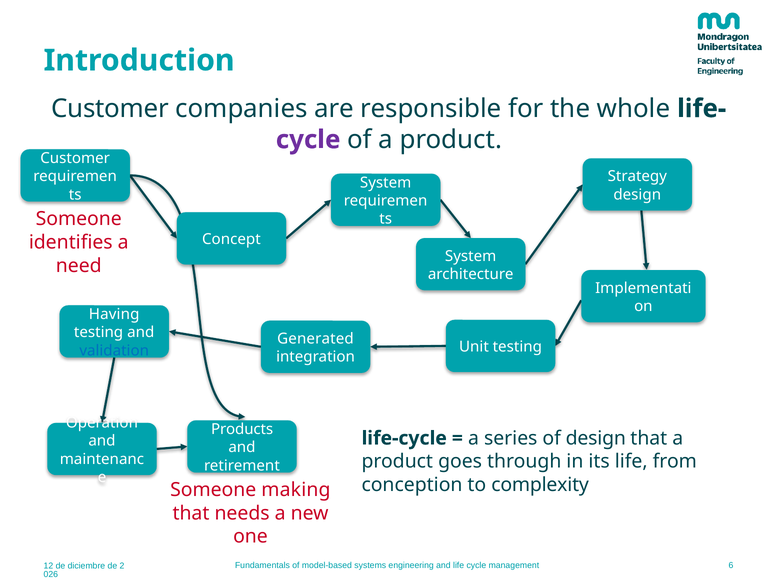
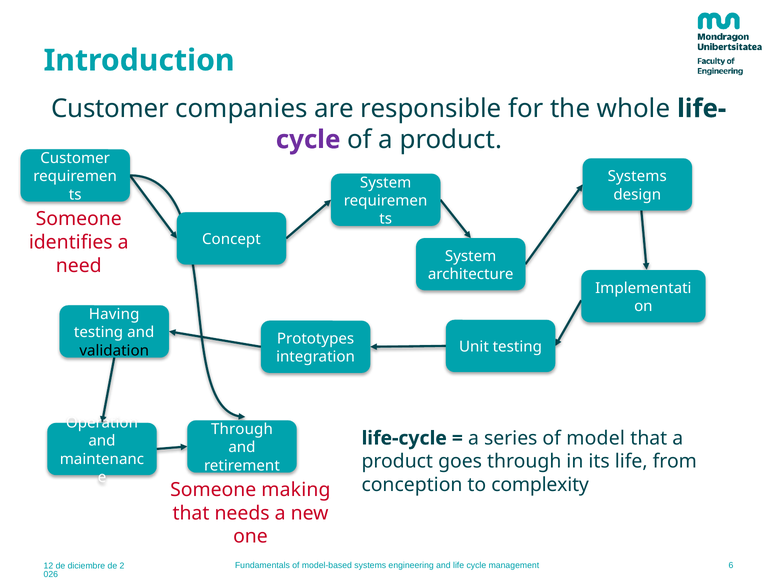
Strategy at (637, 176): Strategy -> Systems
Generated: Generated -> Prototypes
validation colour: blue -> black
Products at (242, 429): Products -> Through
of design: design -> model
